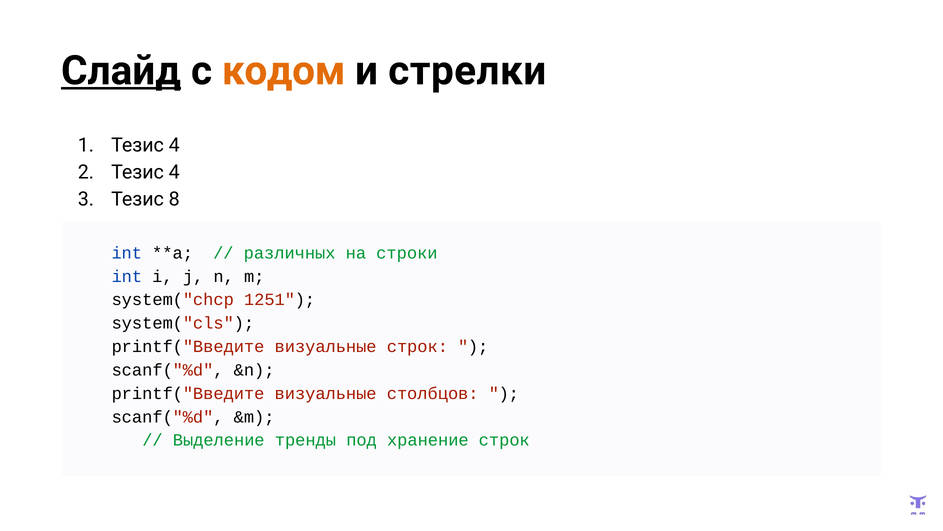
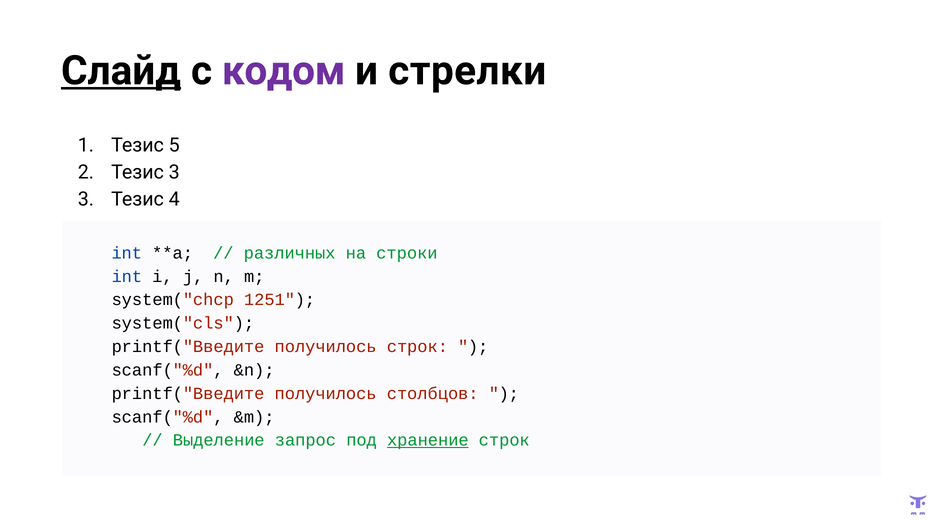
кодом colour: orange -> purple
1 Тезис 4: 4 -> 5
2 Тезис 4: 4 -> 3
8: 8 -> 4
визуальные at (326, 346): визуальные -> получилось
визуальные at (326, 393): визуальные -> получилось
тренды: тренды -> запрос
хранение underline: none -> present
